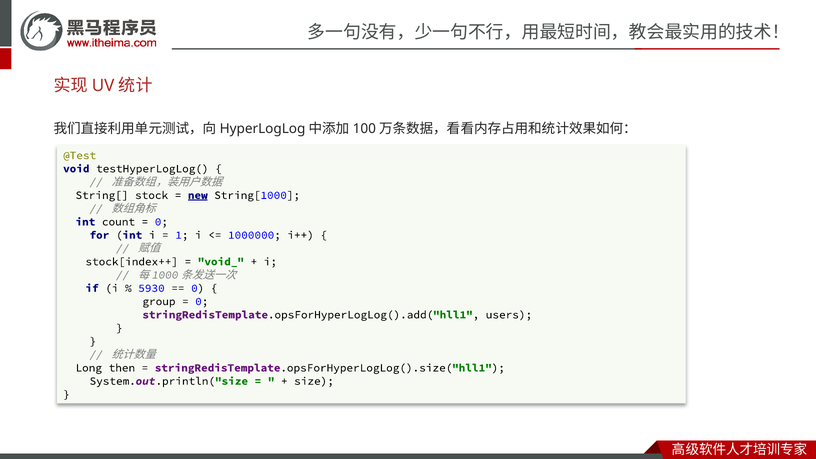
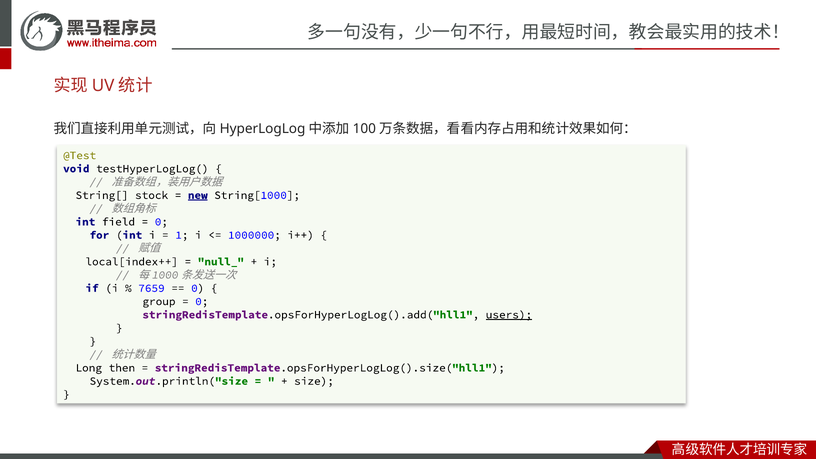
count: count -> field
stock[index++: stock[index++ -> local[index++
void_: void_ -> null_
5930: 5930 -> 7659
users underline: none -> present
